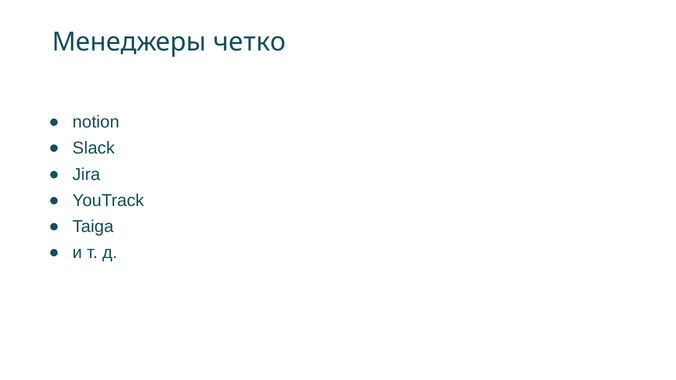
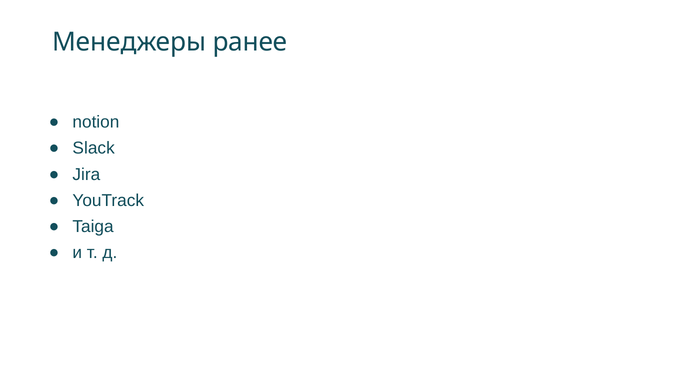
четко: четко -> ранее
